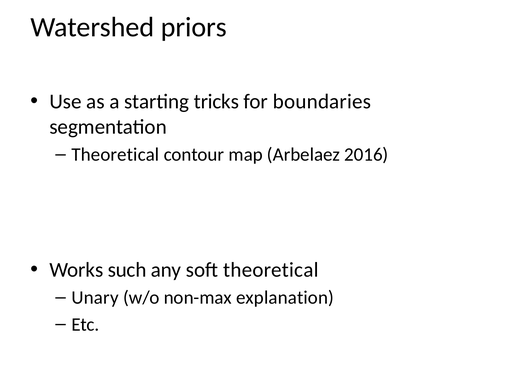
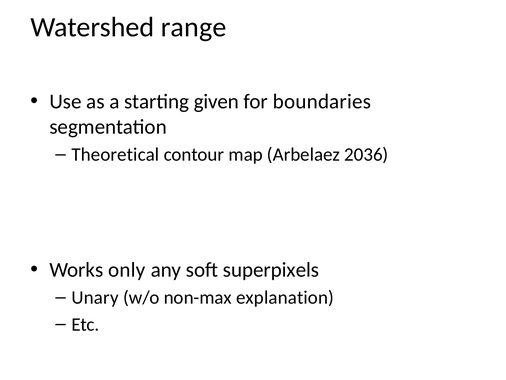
priors: priors -> range
tricks: tricks -> given
2016: 2016 -> 2036
such: such -> only
soft theoretical: theoretical -> superpixels
